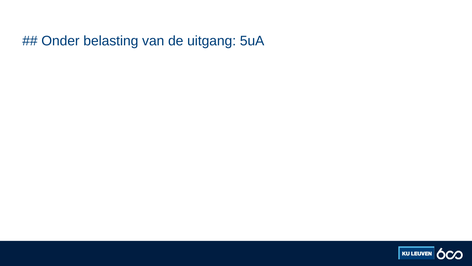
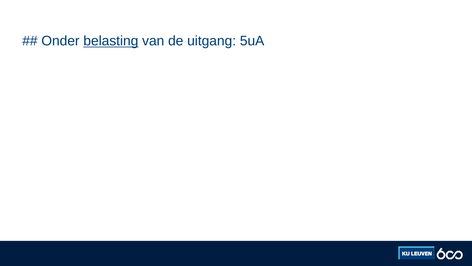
belasting underline: none -> present
